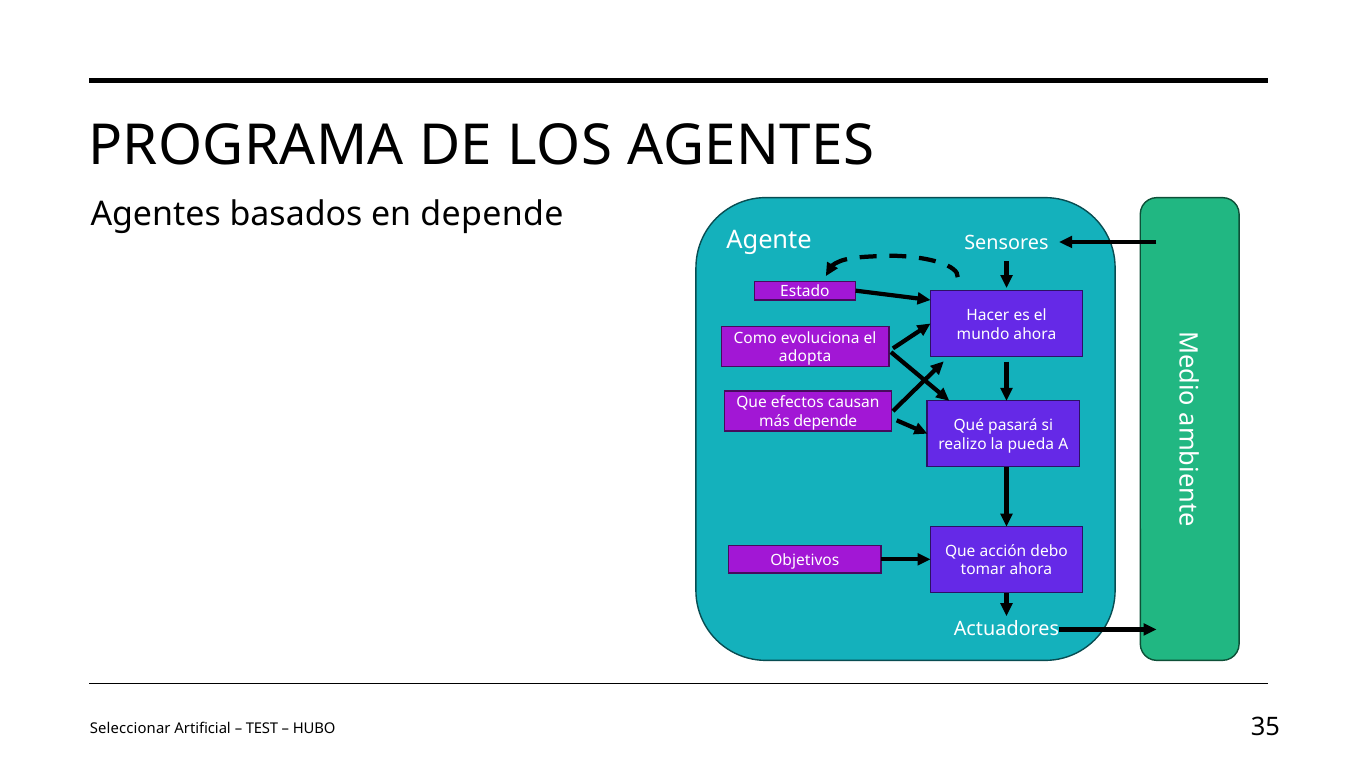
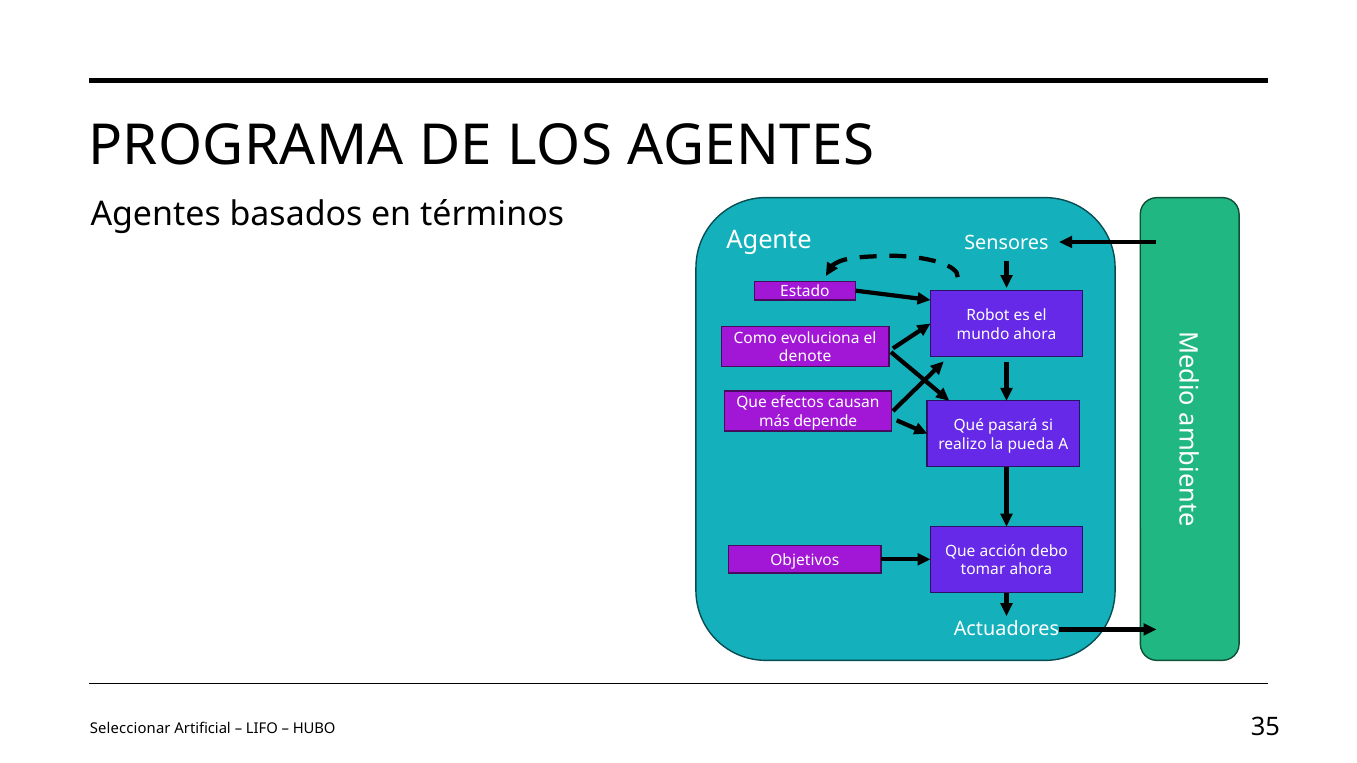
en depende: depende -> términos
Hacer: Hacer -> Robot
adopta: adopta -> denote
TEST: TEST -> LIFO
